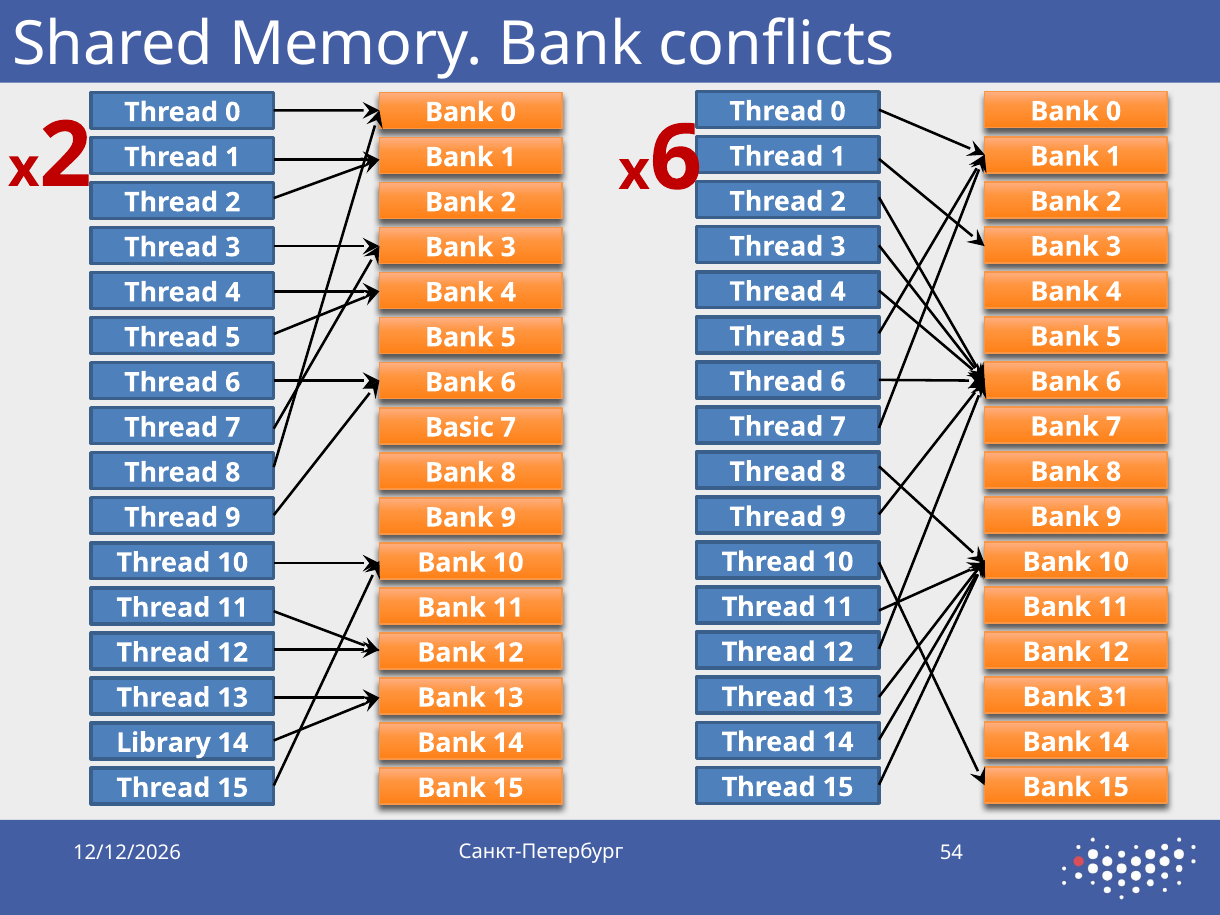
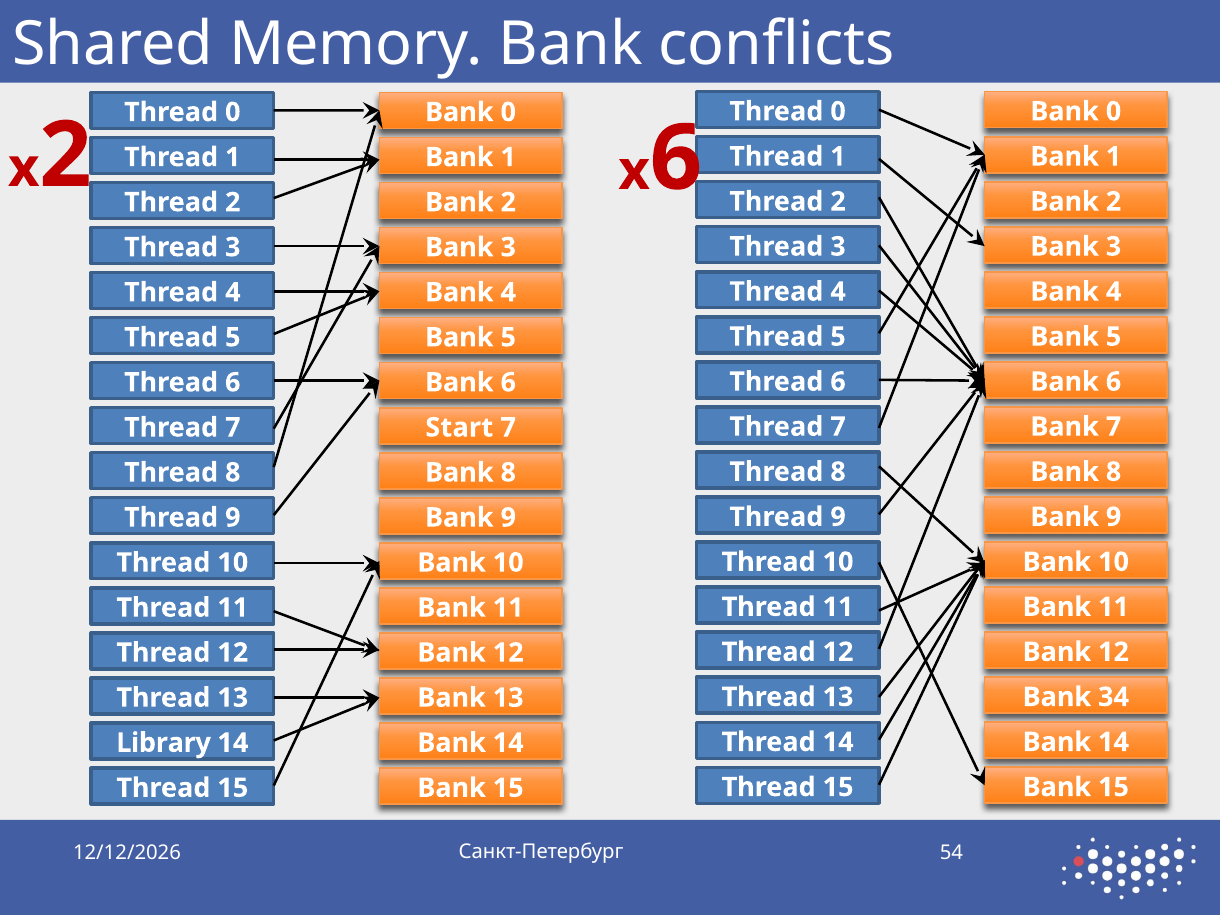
Basic: Basic -> Start
31: 31 -> 34
